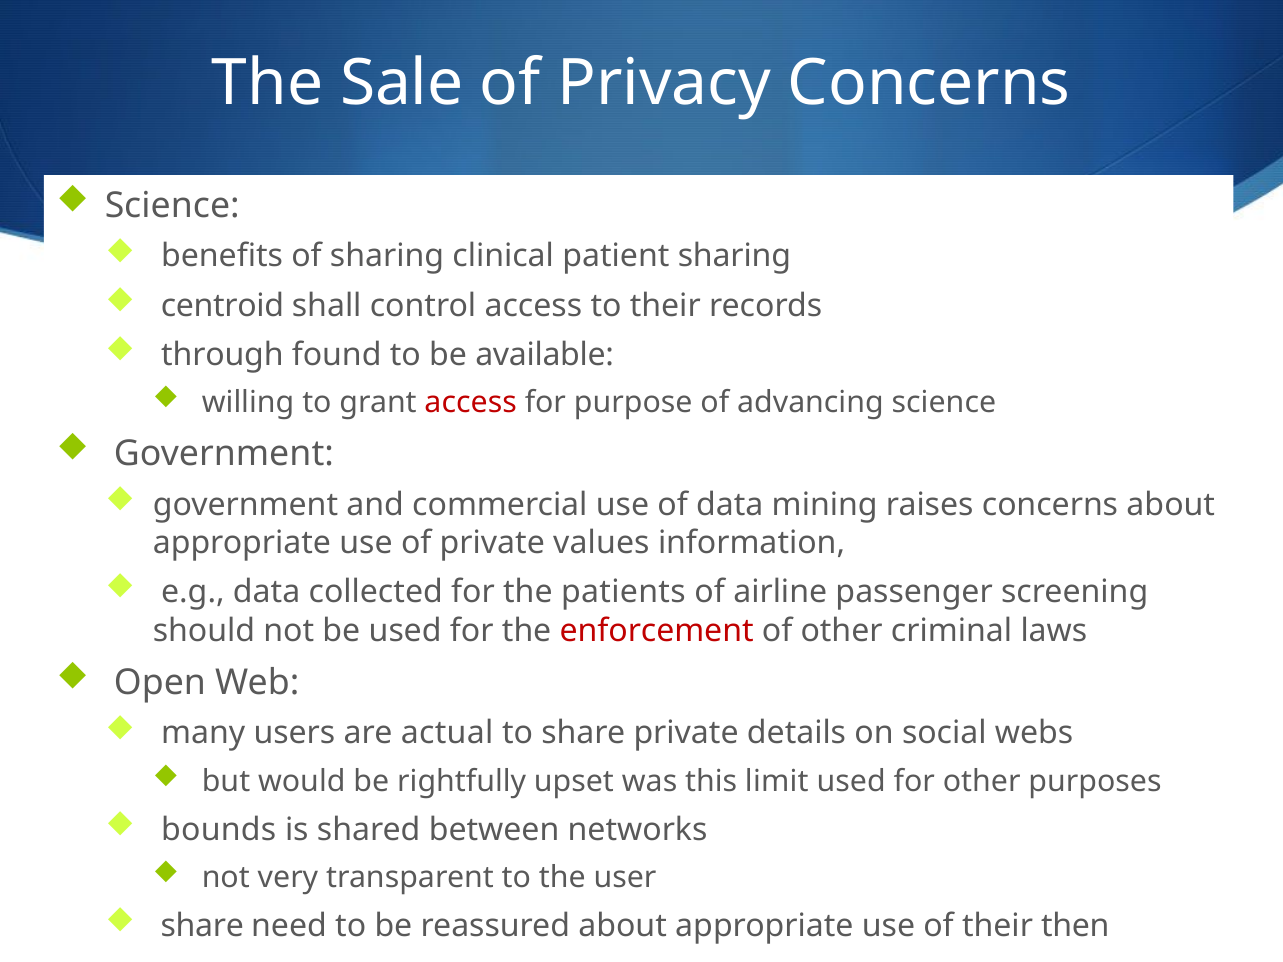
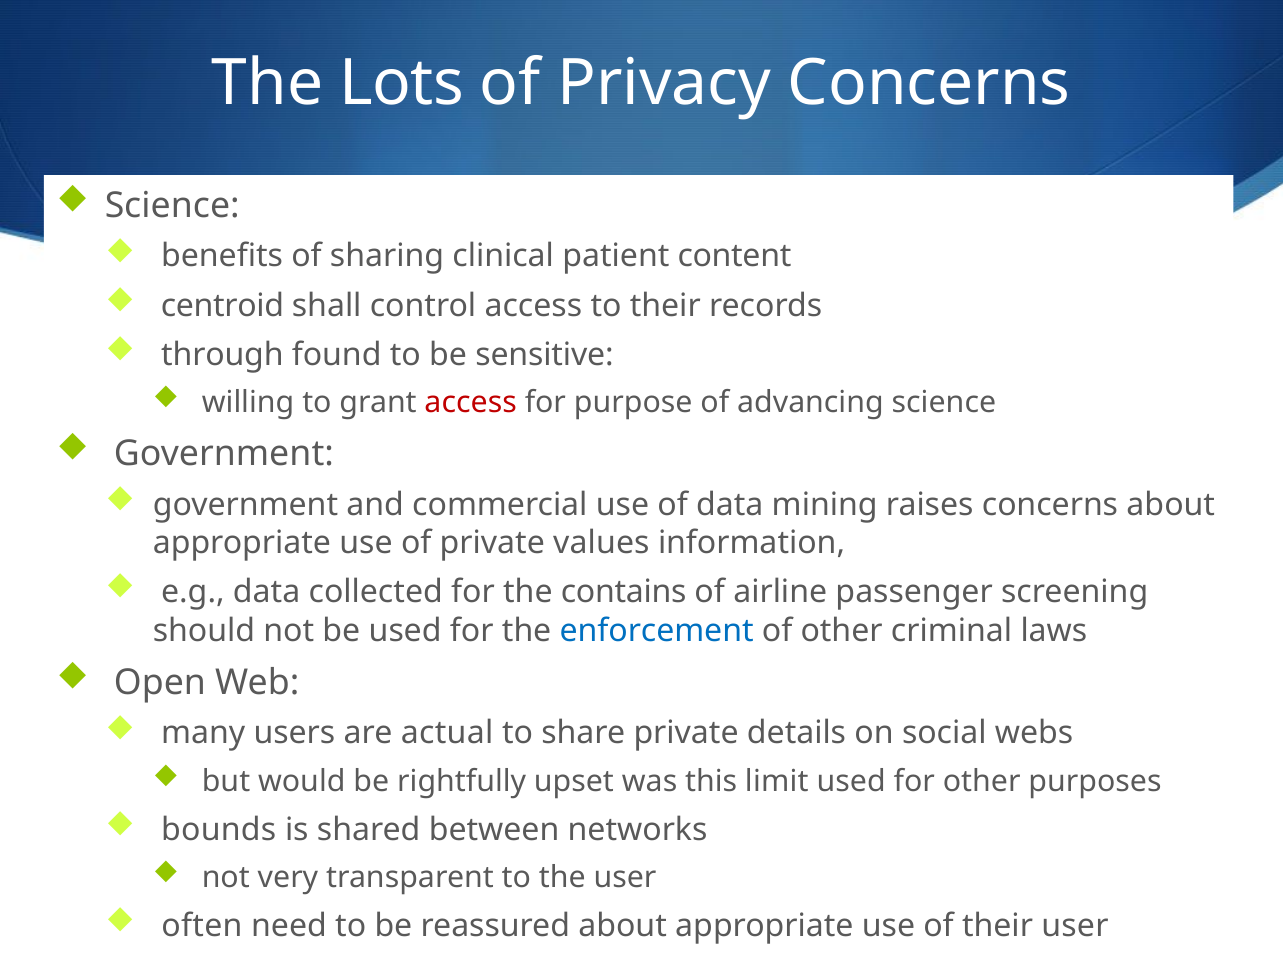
Sale: Sale -> Lots
patient sharing: sharing -> content
available: available -> sensitive
patients: patients -> contains
enforcement colour: red -> blue
share at (202, 926): share -> often
their then: then -> user
